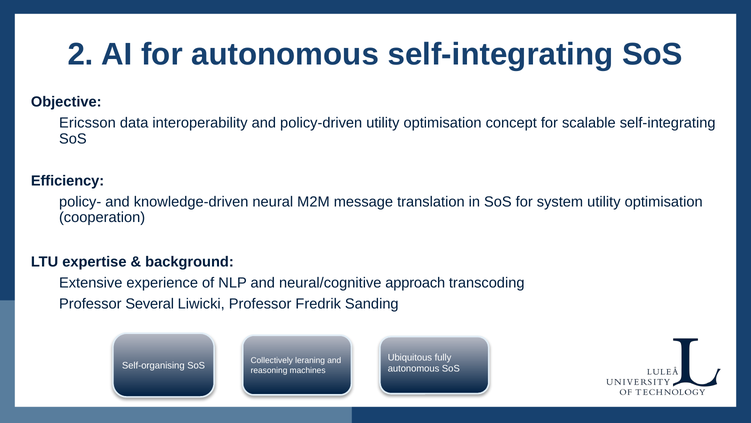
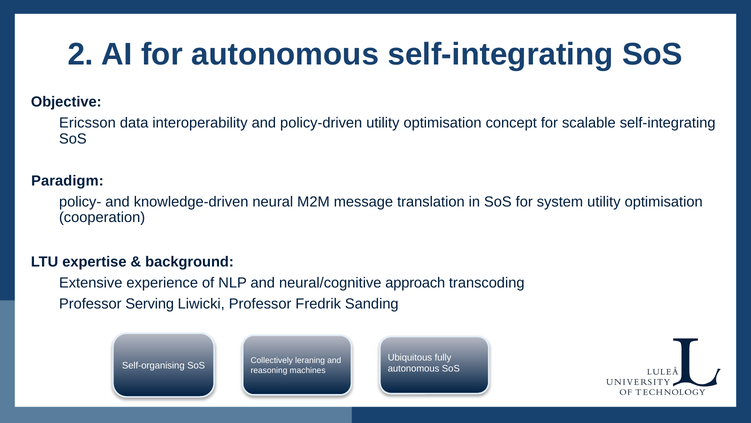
Efficiency: Efficiency -> Paradigm
Several: Several -> Serving
